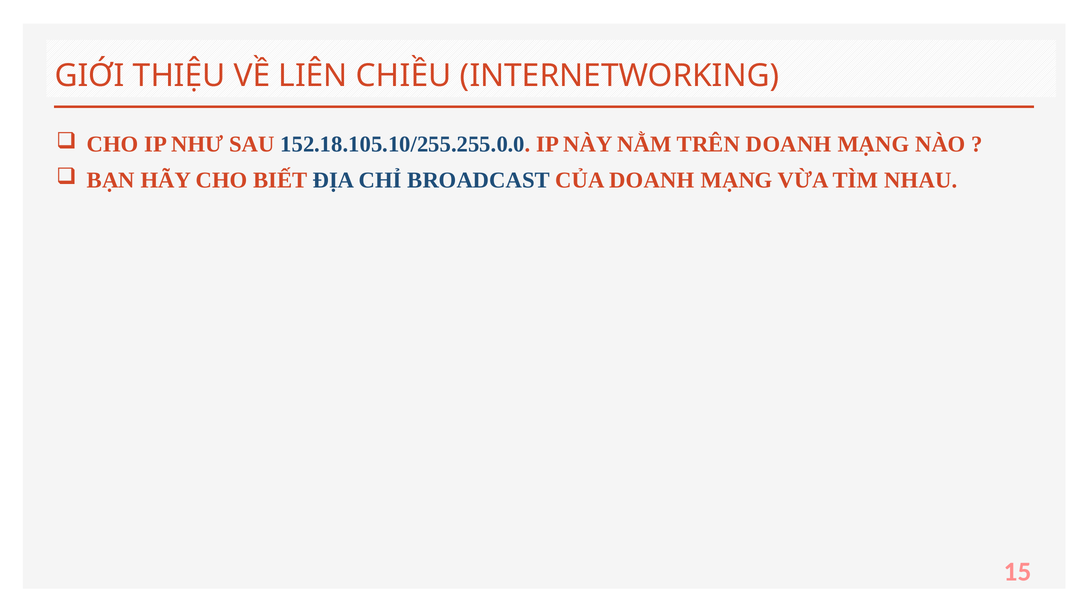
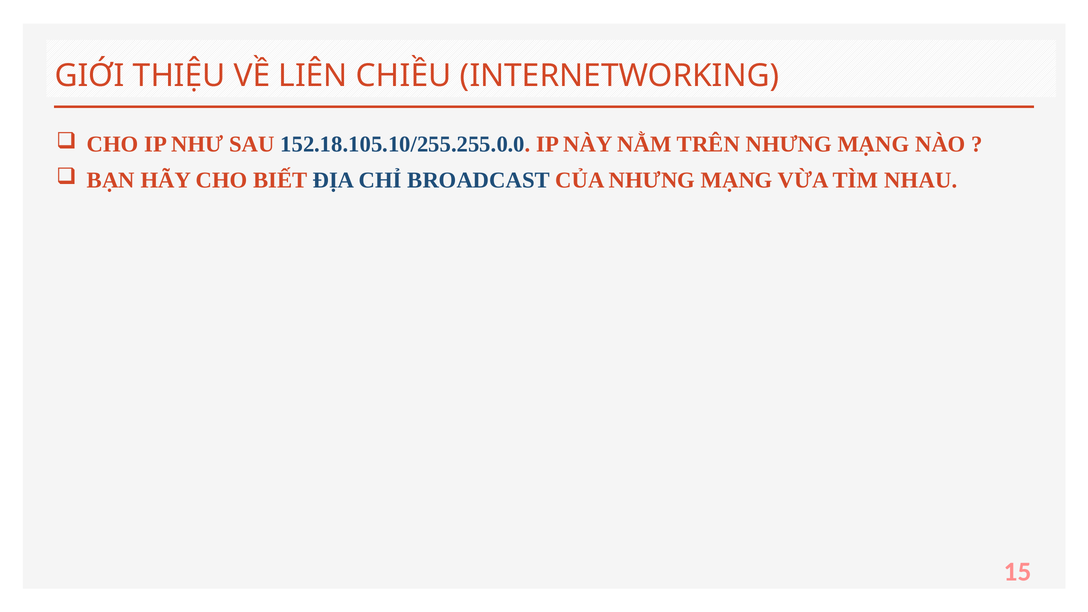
TRÊN DOANH: DOANH -> NHƯNG
CỦA DOANH: DOANH -> NHƯNG
